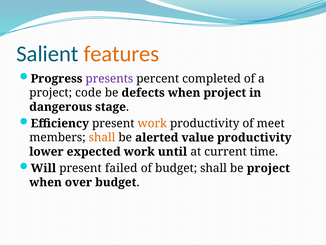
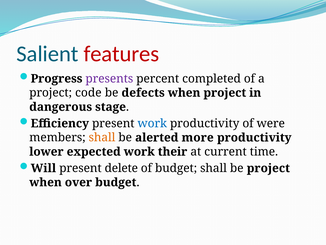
features colour: orange -> red
work at (152, 123) colour: orange -> blue
meet: meet -> were
value: value -> more
until: until -> their
failed: failed -> delete
